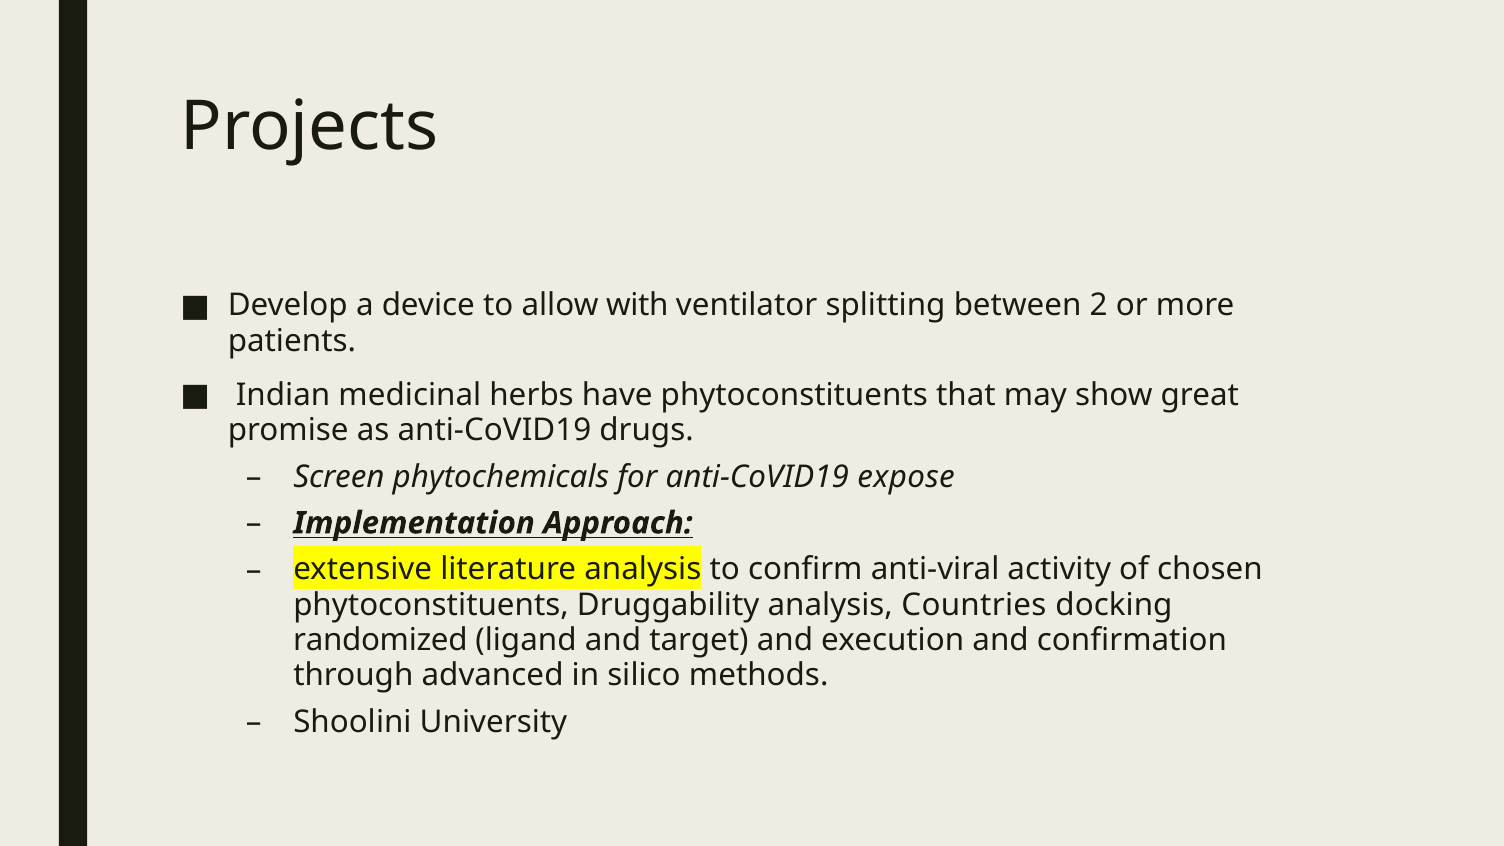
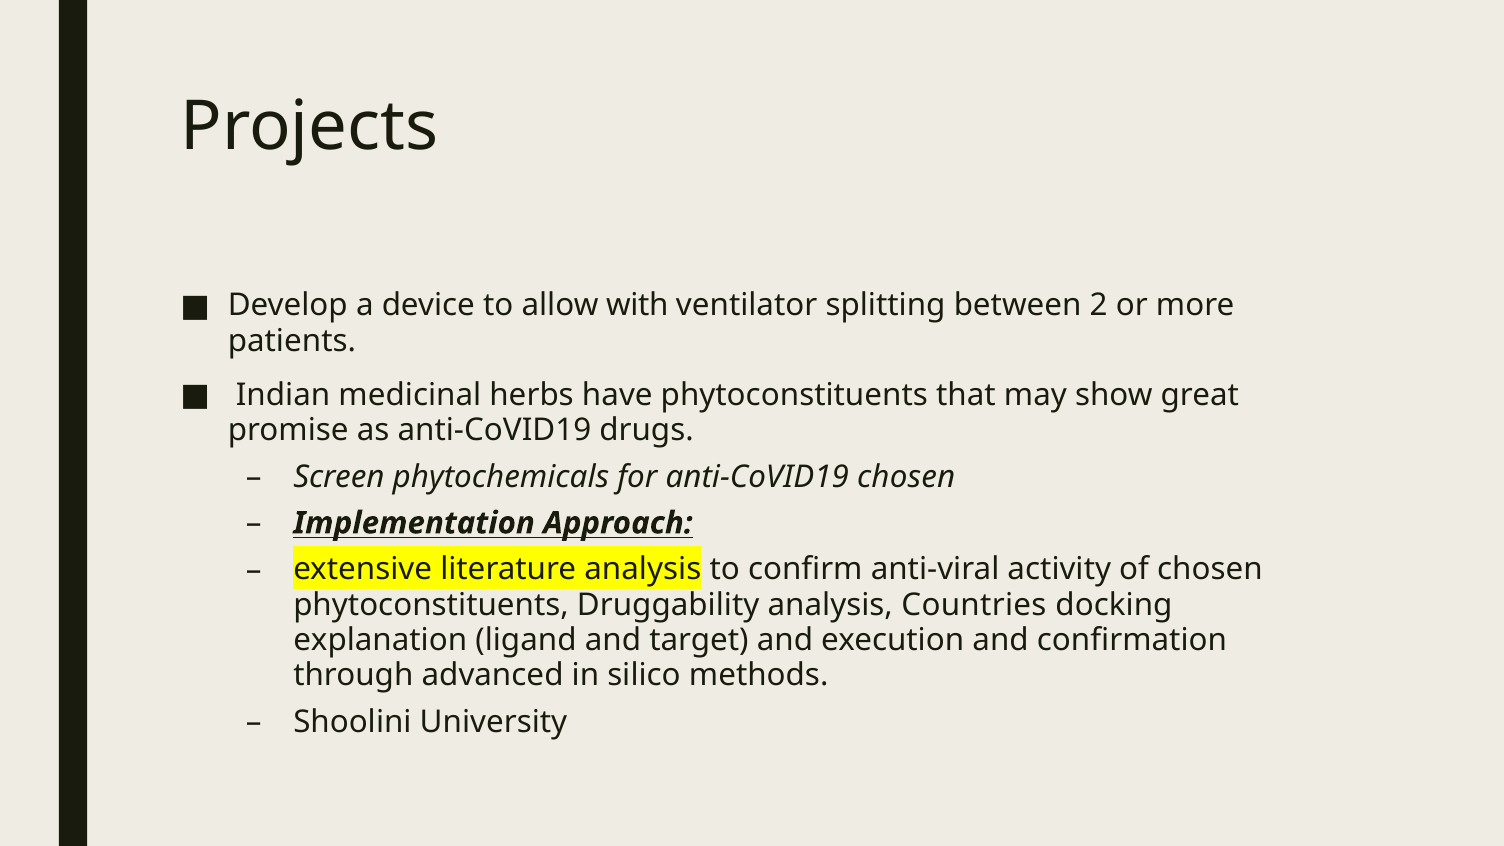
anti-CoVID19 expose: expose -> chosen
randomized: randomized -> explanation
